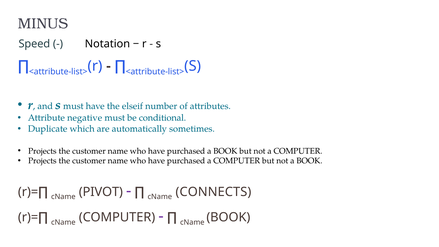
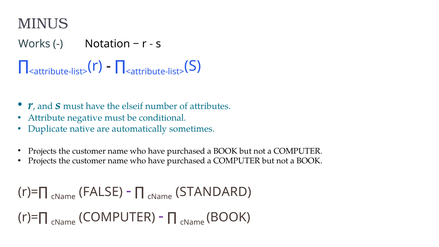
Speed: Speed -> Works
which: which -> native
PIVOT: PIVOT -> FALSE
CONNECTS: CONNECTS -> STANDARD
